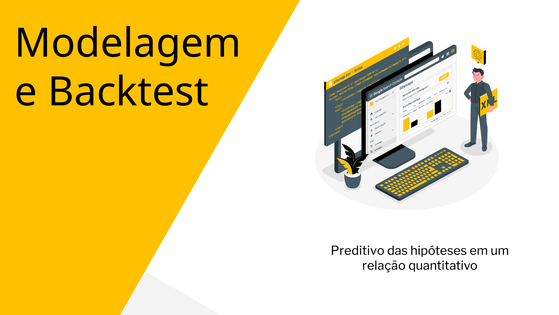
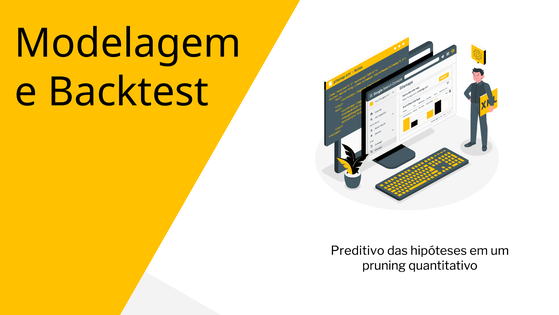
relação: relação -> pruning
